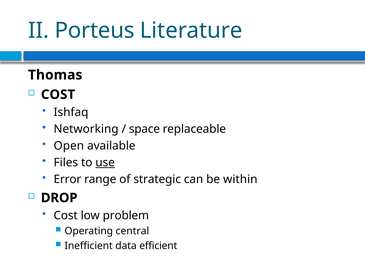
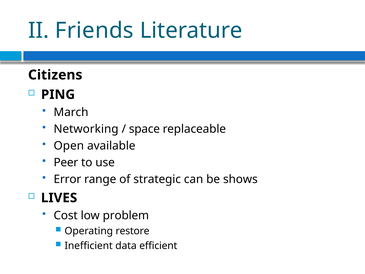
Porteus: Porteus -> Friends
Thomas: Thomas -> Citizens
COST at (58, 94): COST -> PING
Ishfaq: Ishfaq -> March
Files: Files -> Peer
use underline: present -> none
within: within -> shows
DROP: DROP -> LIVES
central: central -> restore
